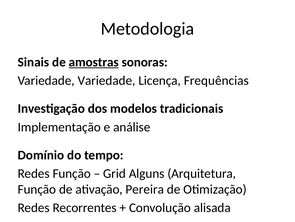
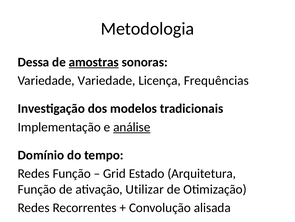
Sinais: Sinais -> Dessa
análise underline: none -> present
Alguns: Alguns -> Estado
Pereira: Pereira -> Utilizar
